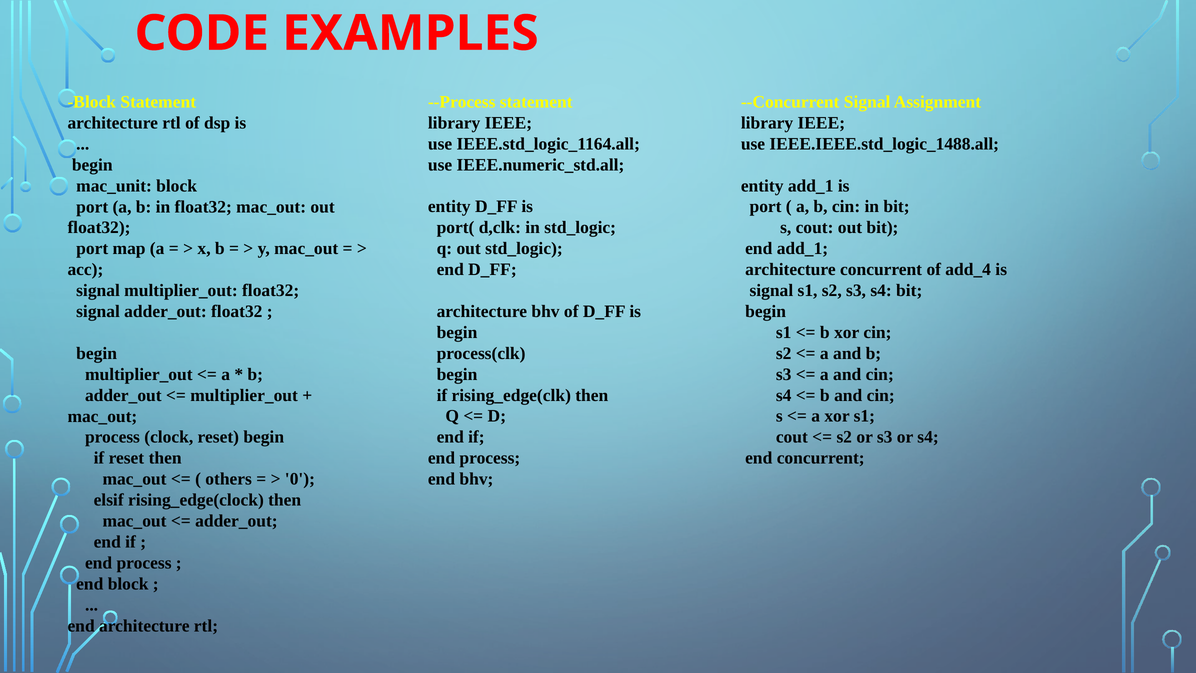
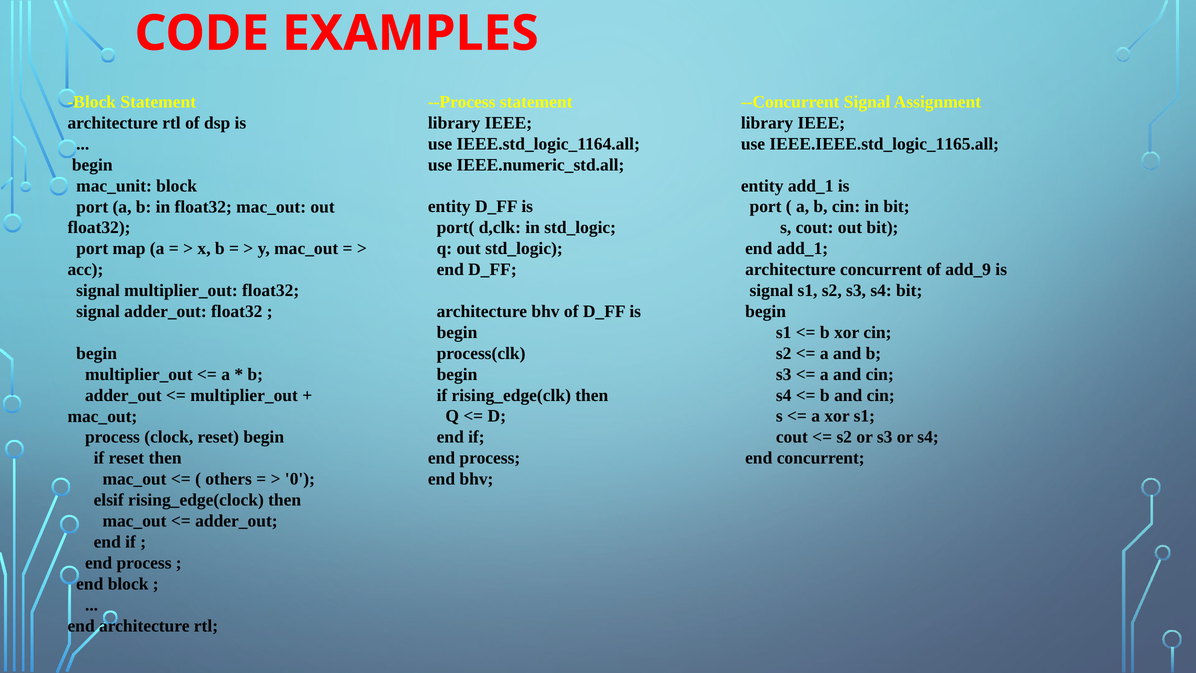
IEEE.IEEE.std_logic_1488.all: IEEE.IEEE.std_logic_1488.all -> IEEE.IEEE.std_logic_1165.all
add_4: add_4 -> add_9
